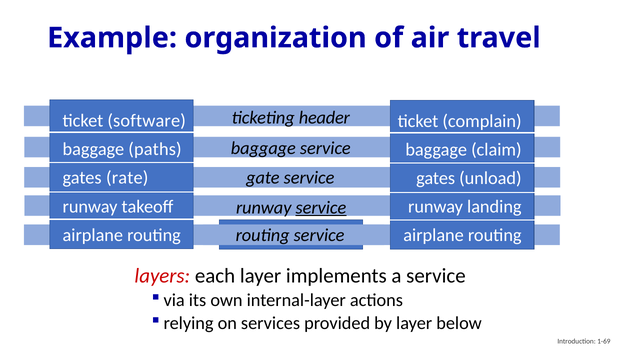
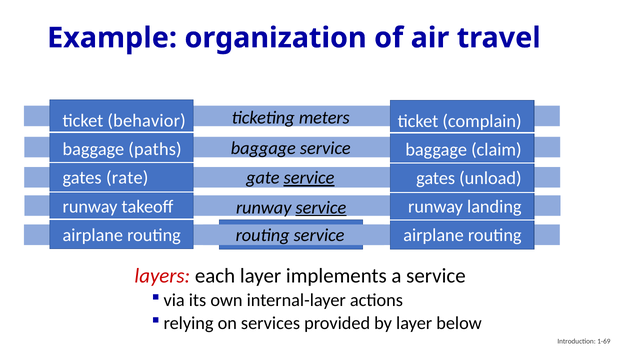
header: header -> meters
software: software -> behavior
service at (309, 178) underline: none -> present
